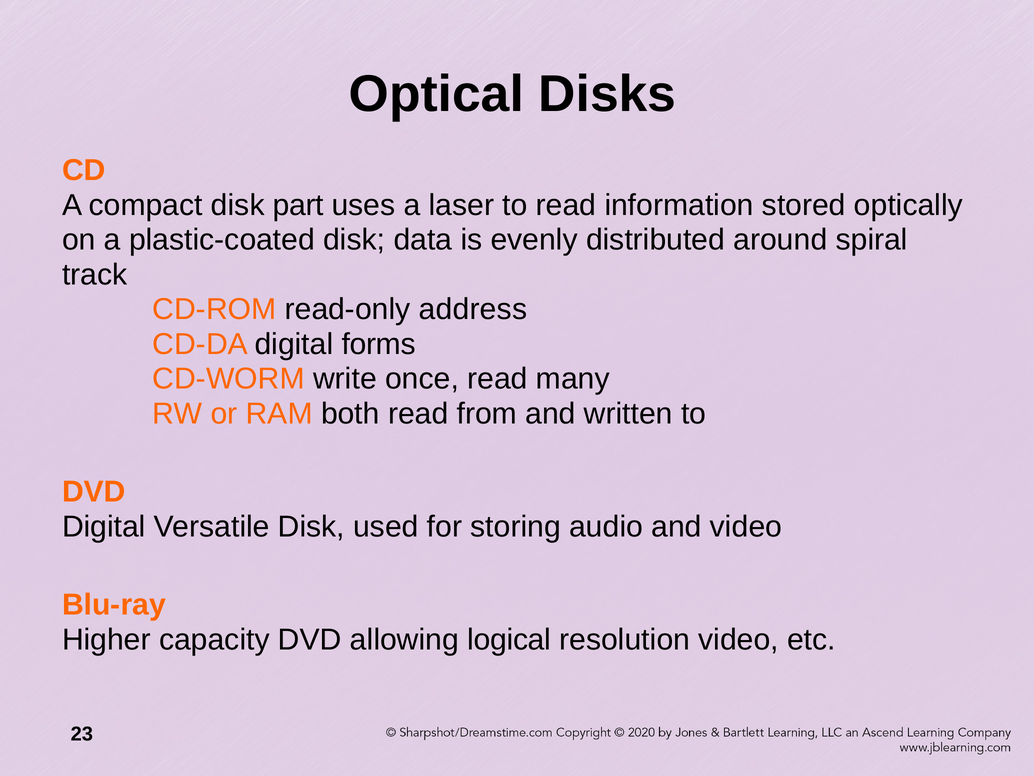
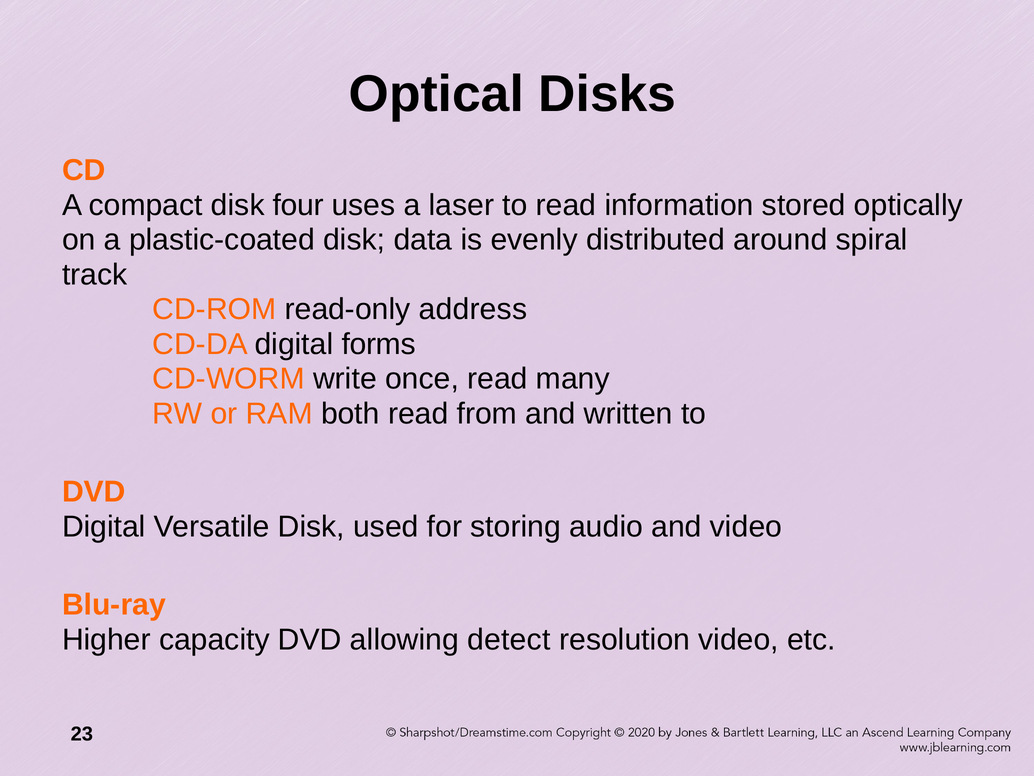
part: part -> four
logical: logical -> detect
